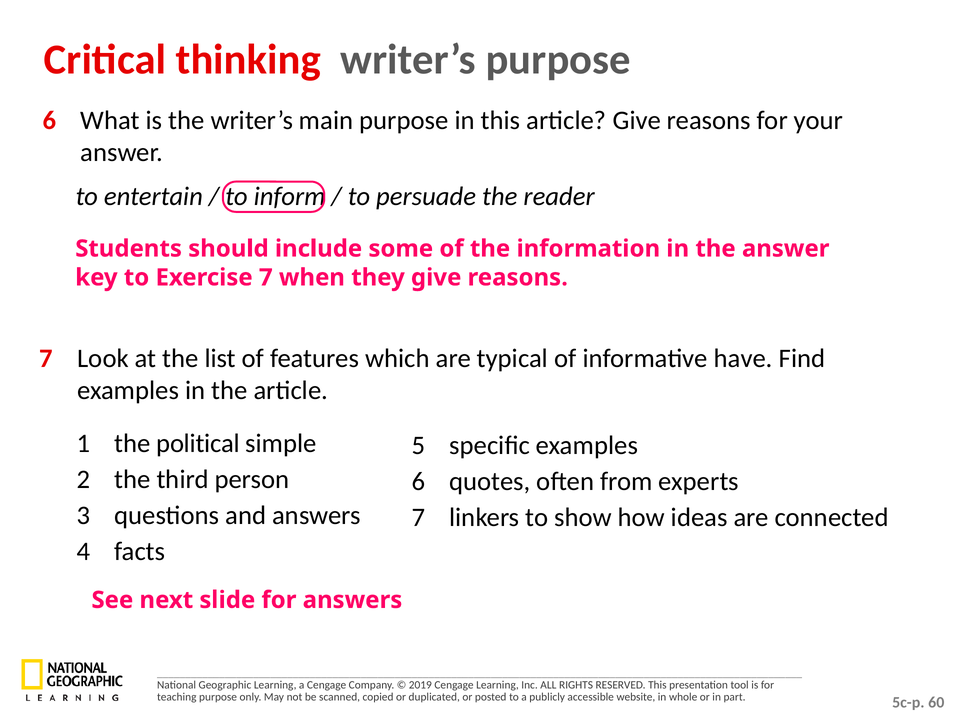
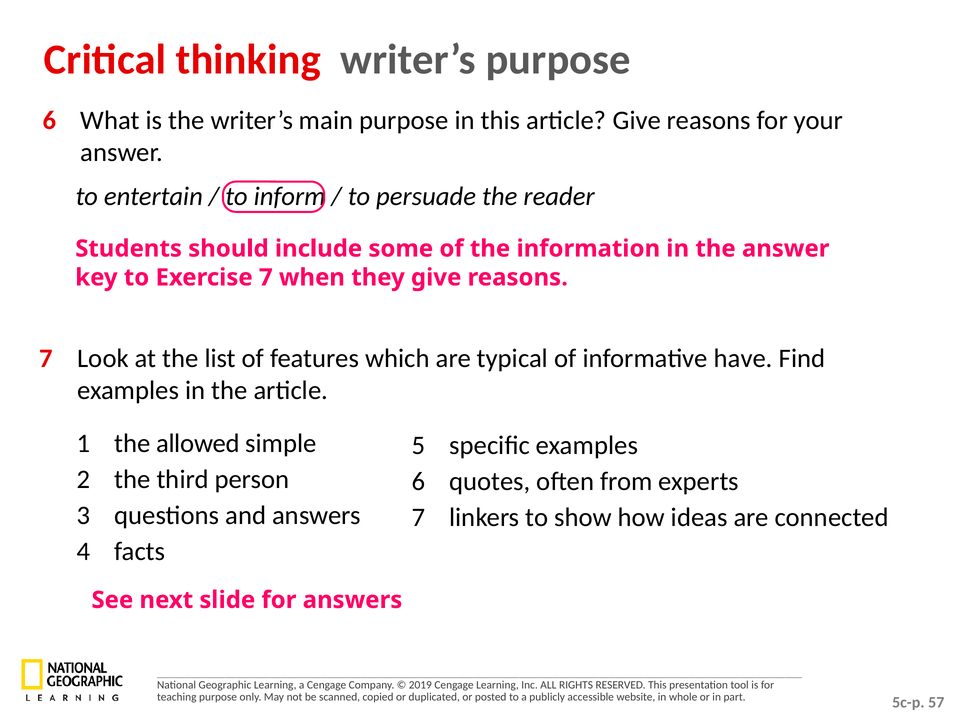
political: political -> allowed
60: 60 -> 57
